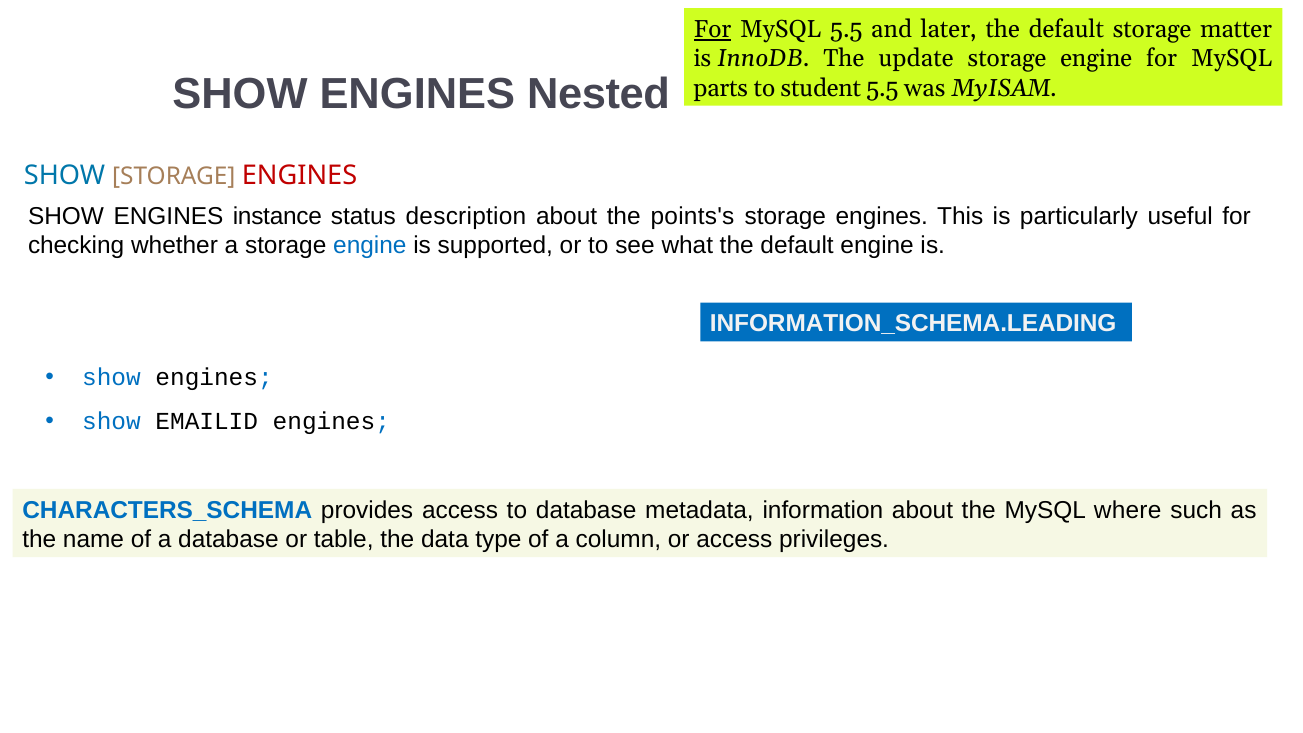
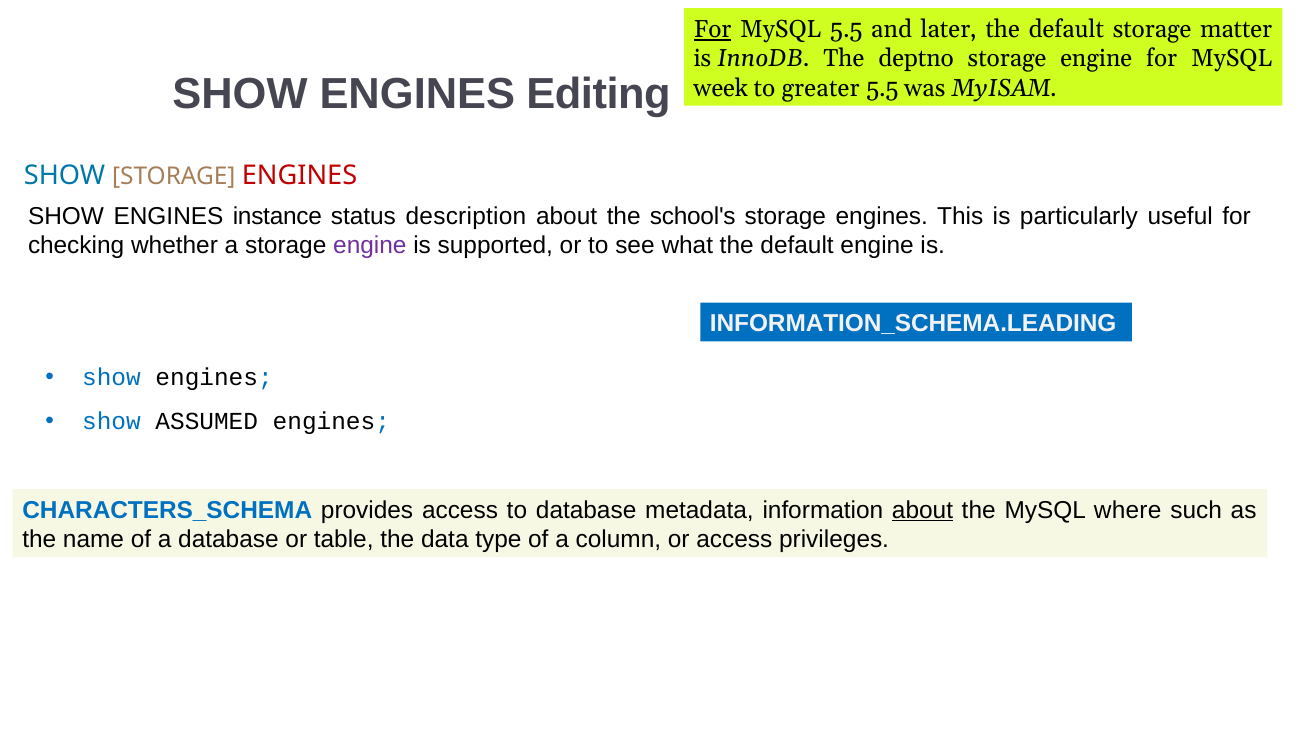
update: update -> deptno
Nested: Nested -> Editing
parts: parts -> week
student: student -> greater
points's: points's -> school's
engine at (370, 246) colour: blue -> purple
EMAILID: EMAILID -> ASSUMED
about at (922, 510) underline: none -> present
